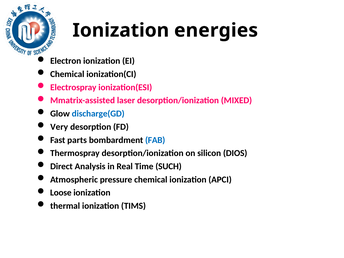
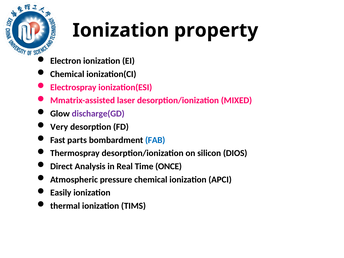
energies: energies -> property
discharge(GD colour: blue -> purple
SUCH: SUCH -> ONCE
Loose: Loose -> Easily
